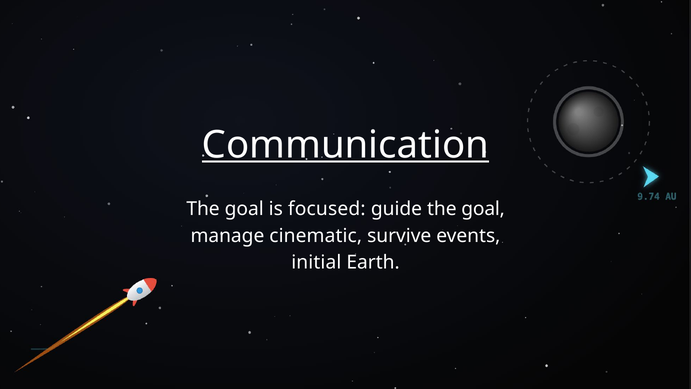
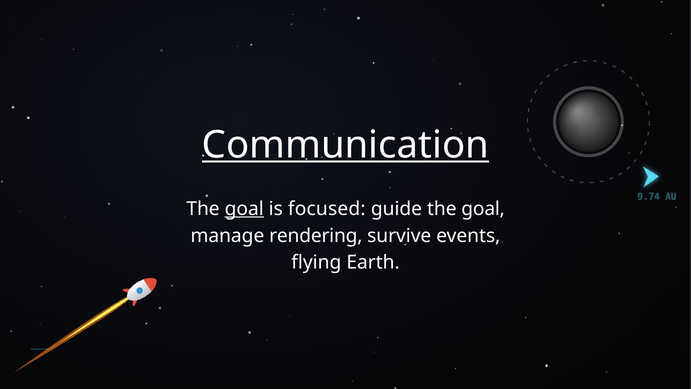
goal at (244, 209) underline: none -> present
cinematic: cinematic -> rendering
initial: initial -> flying
